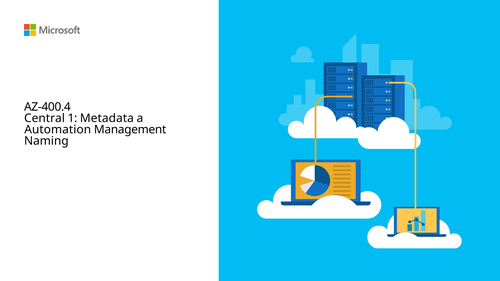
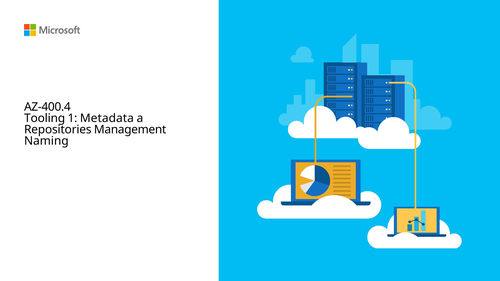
Central: Central -> Tooling
Automation: Automation -> Repositories
